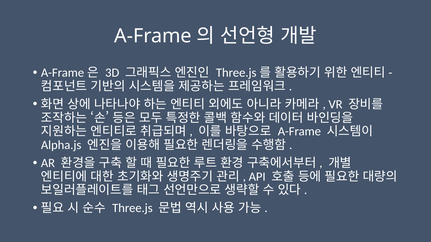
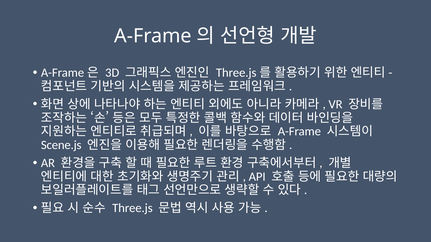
Alpha.js: Alpha.js -> Scene.js
